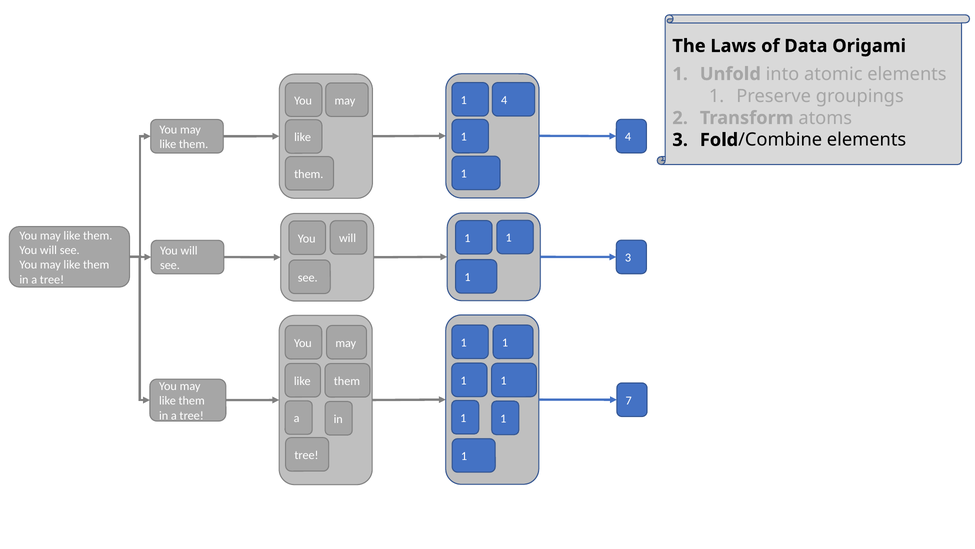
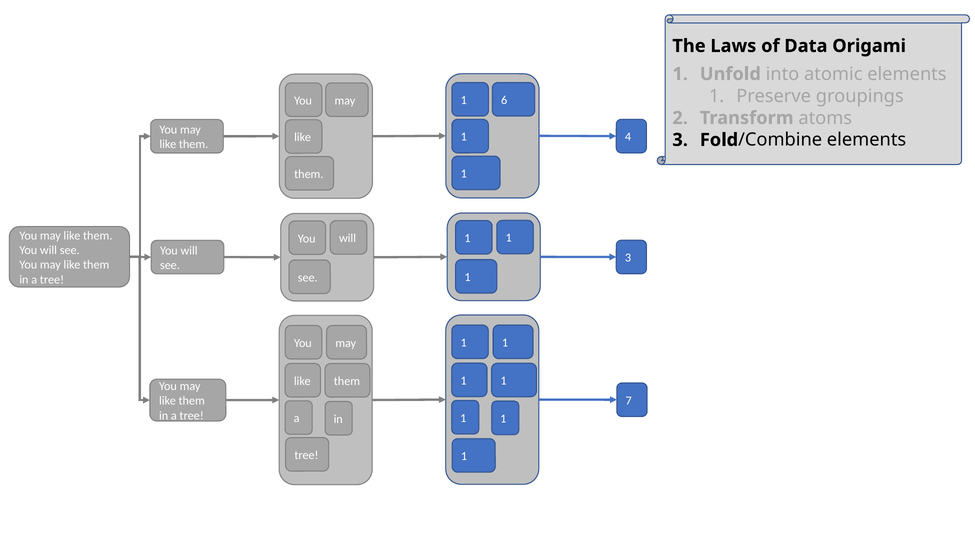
4 at (504, 100): 4 -> 6
